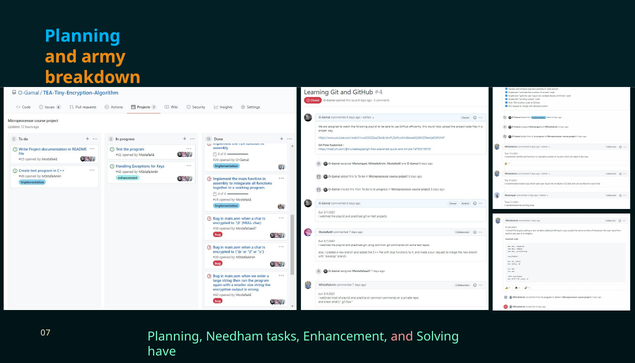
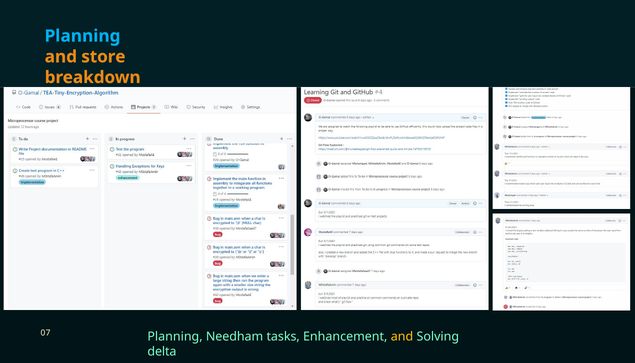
army: army -> store
and at (402, 336) colour: pink -> yellow
have: have -> delta
